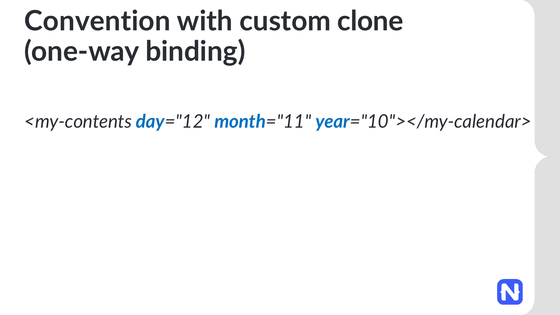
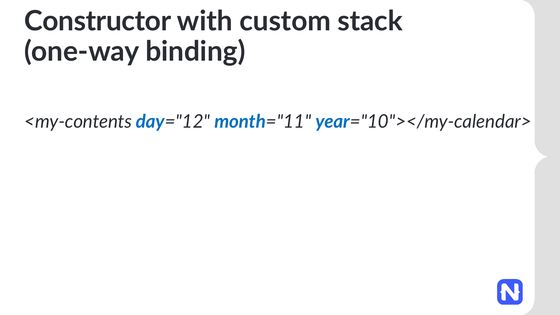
Convention: Convention -> Constructor
clone: clone -> stack
